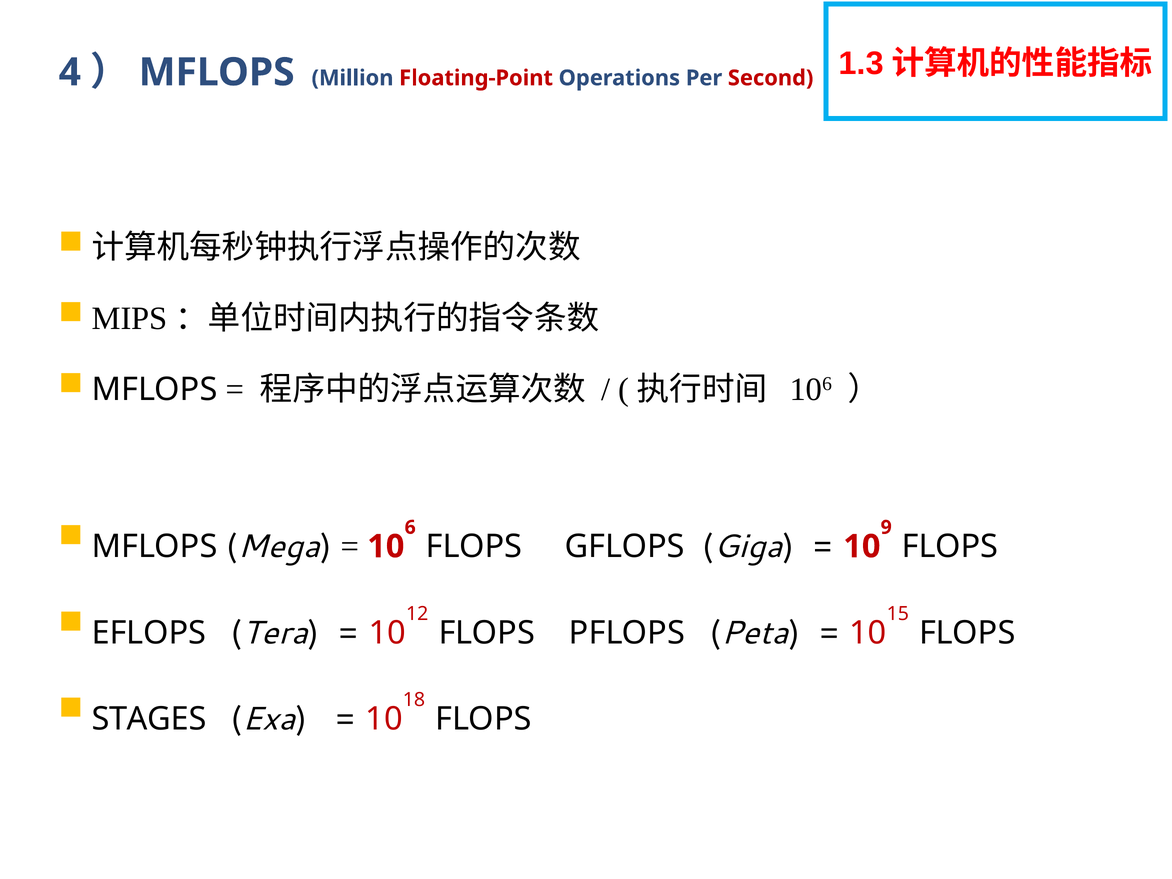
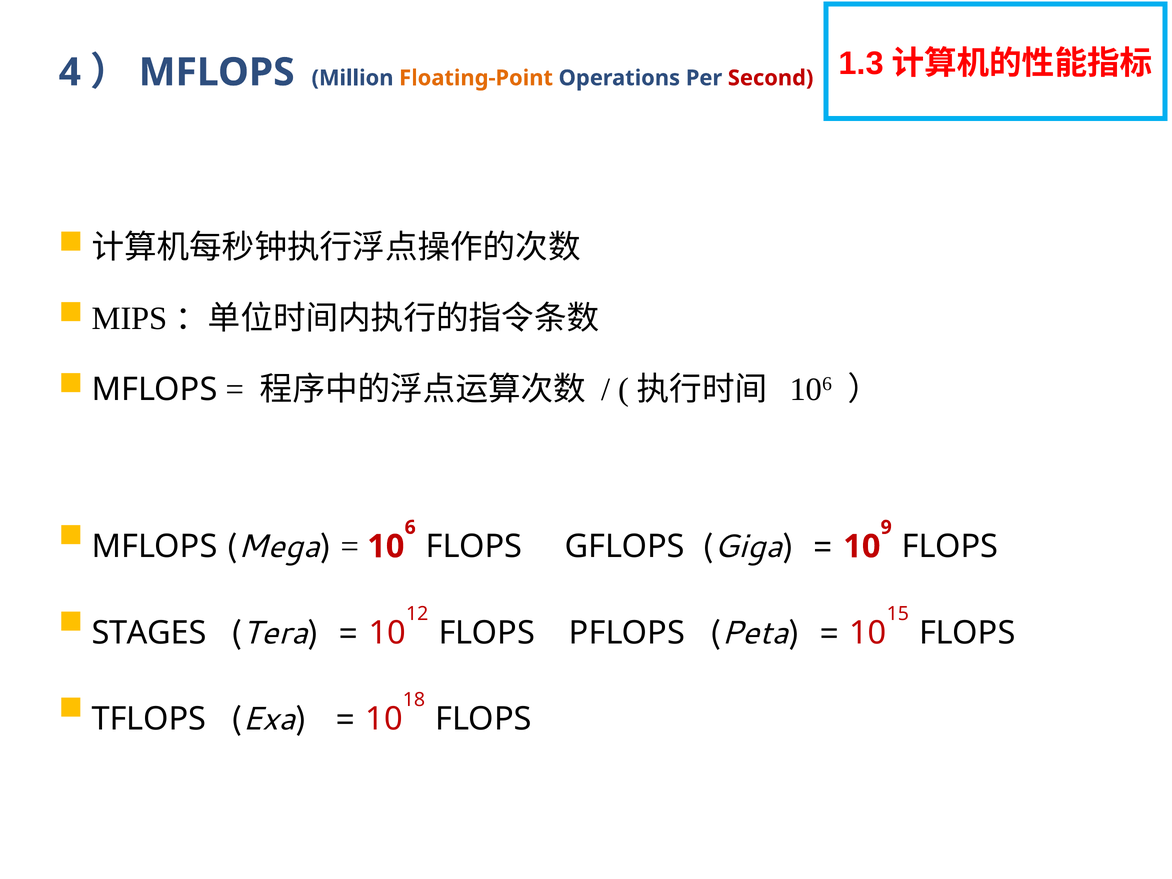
Floating-Point colour: red -> orange
EFLOPS: EFLOPS -> STAGES
STAGES: STAGES -> TFLOPS
